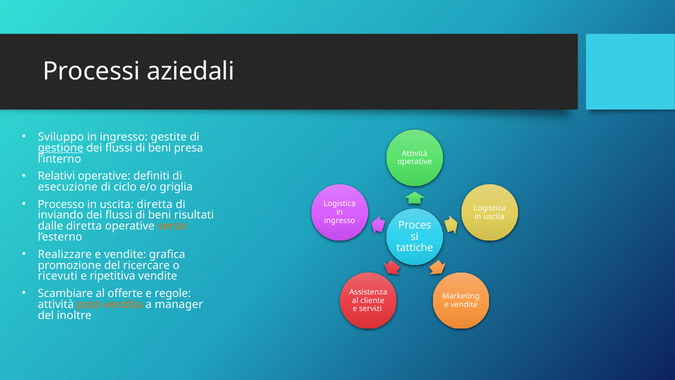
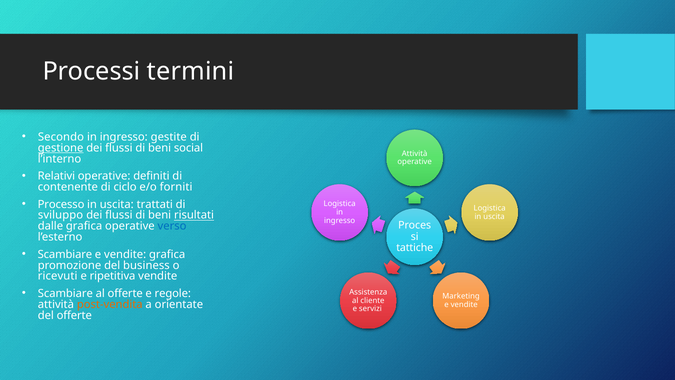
aziedali: aziedali -> termini
Sviluppo: Sviluppo -> Secondo
presa: presa -> social
esecuzione: esecuzione -> contenente
griglia: griglia -> forniti
uscita diretta: diretta -> trattati
inviando: inviando -> sviluppo
risultati underline: none -> present
dalle diretta: diretta -> grafica
verso colour: orange -> blue
Realizzare at (65, 254): Realizzare -> Scambiare
ricercare: ricercare -> business
manager: manager -> orientate
del inoltre: inoltre -> offerte
